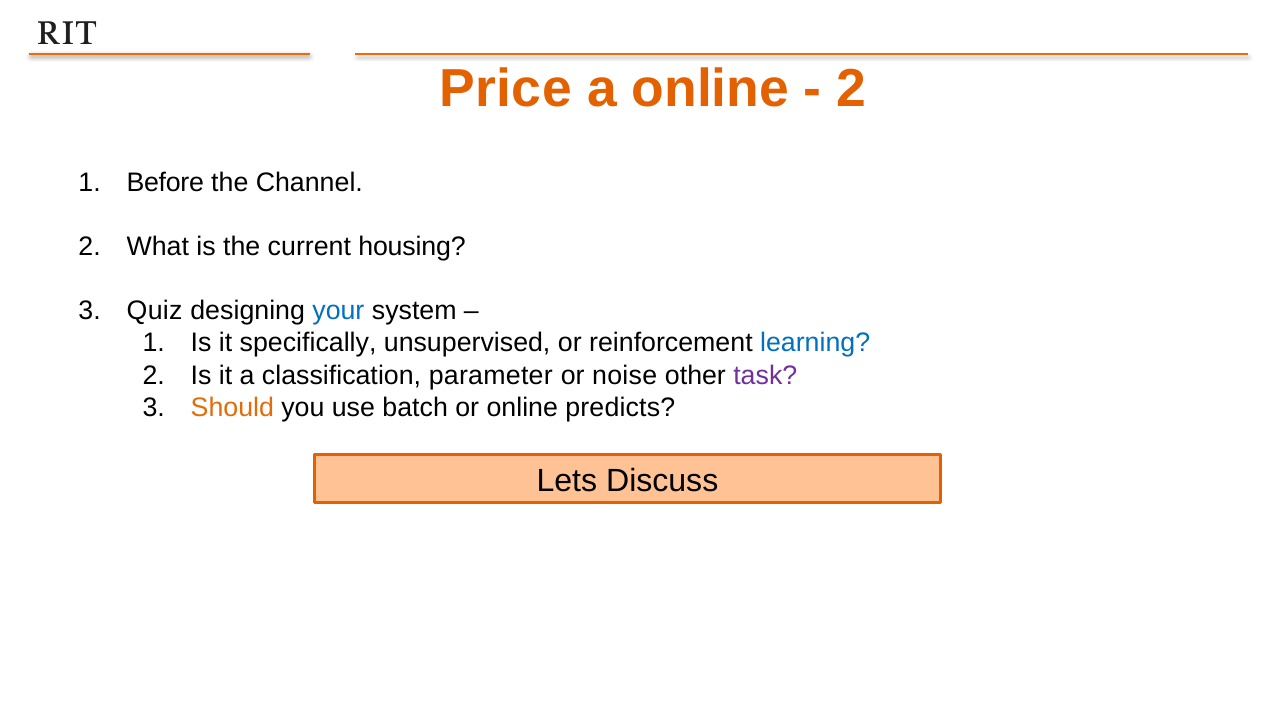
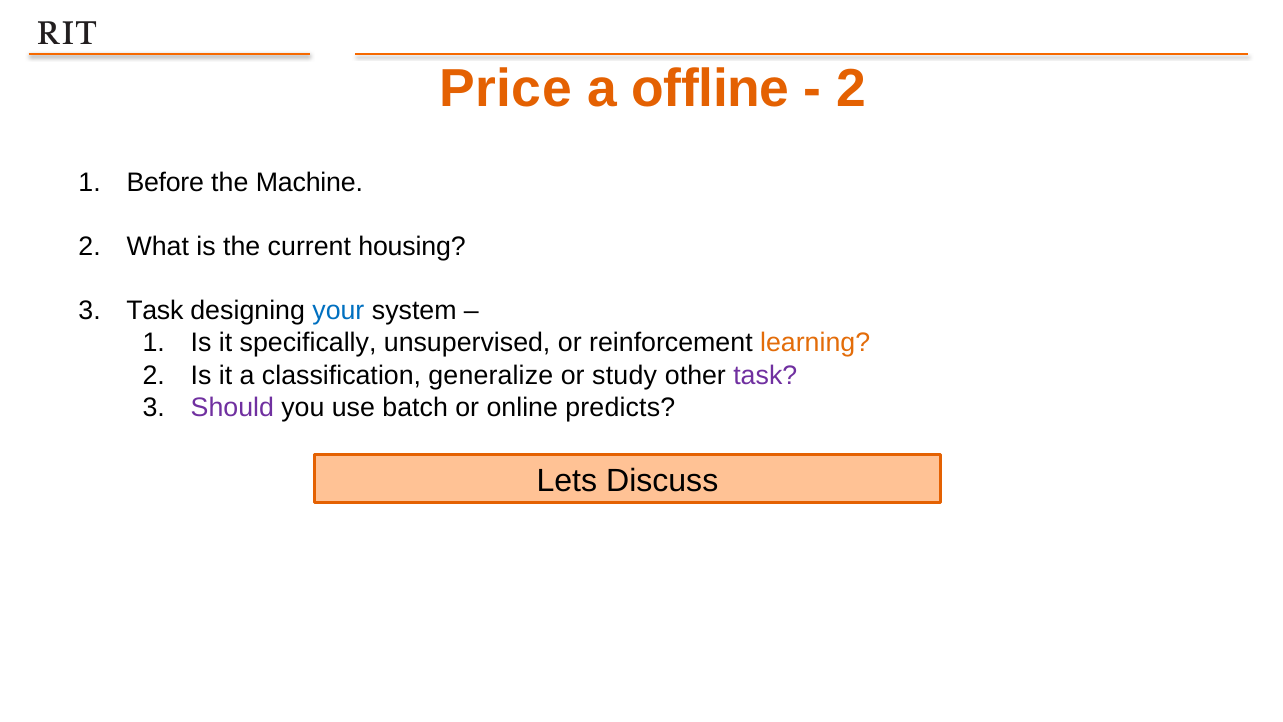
a online: online -> offline
Channel: Channel -> Machine
Quiz at (155, 311): Quiz -> Task
learning colour: blue -> orange
parameter: parameter -> generalize
noise: noise -> study
Should colour: orange -> purple
